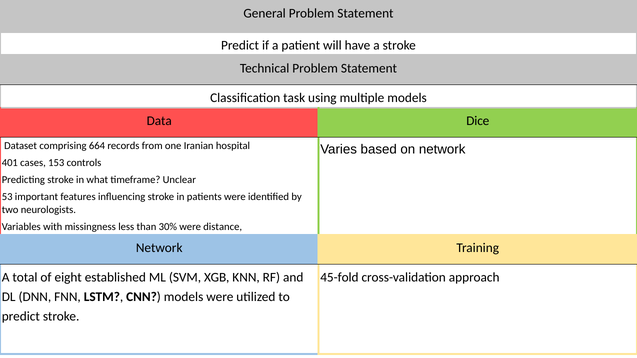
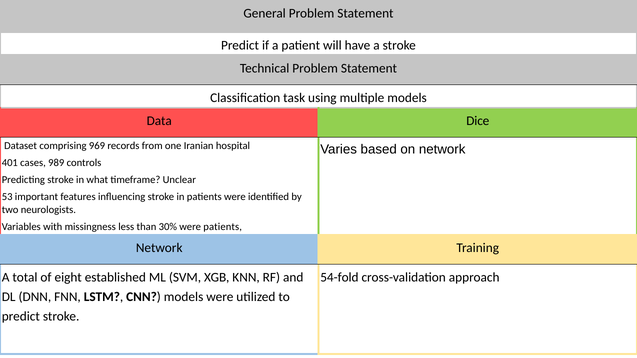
664: 664 -> 969
153: 153 -> 989
were distance: distance -> patients
45-fold: 45-fold -> 54-fold
